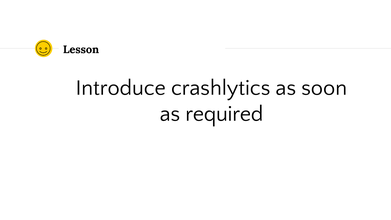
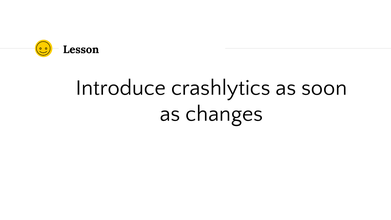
required: required -> changes
